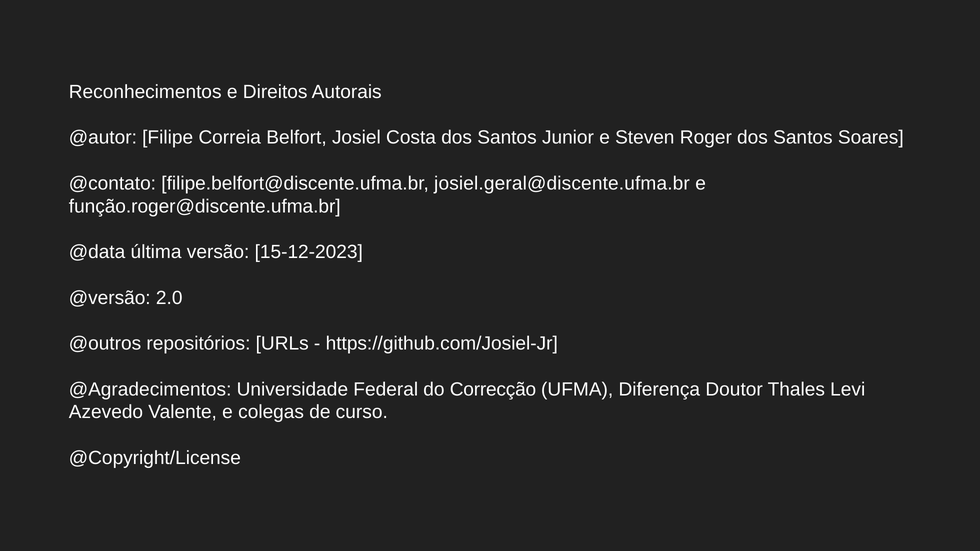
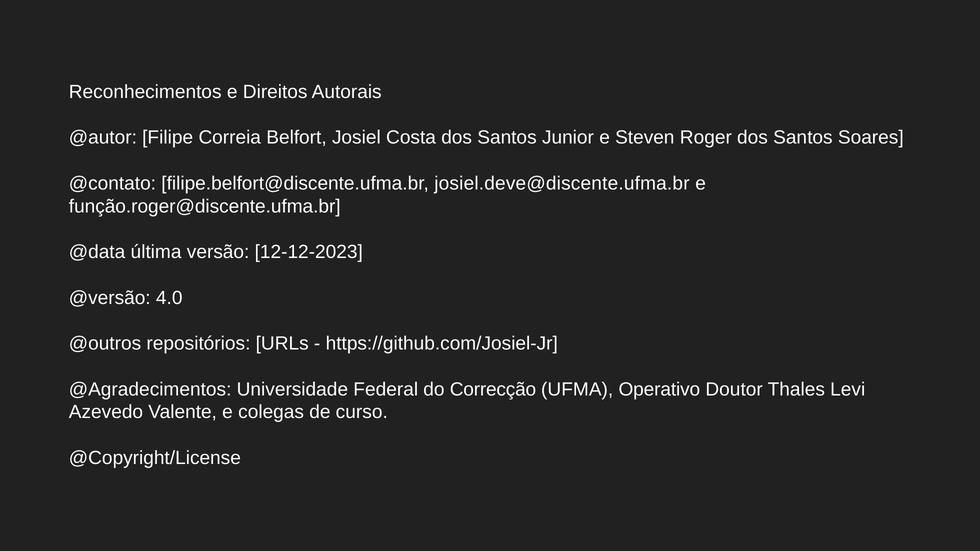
josiel.geral@discente.ufma.br: josiel.geral@discente.ufma.br -> josiel.deve@discente.ufma.br
15-12-2023: 15-12-2023 -> 12-12-2023
2.0: 2.0 -> 4.0
Diferença: Diferença -> Operativo
